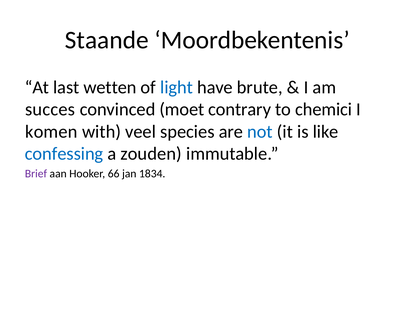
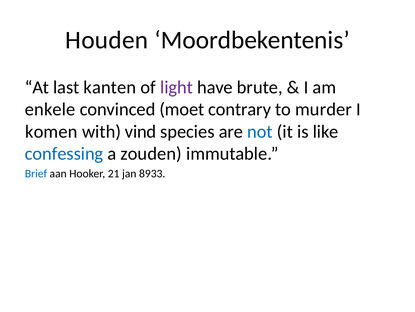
Staande: Staande -> Houden
wetten: wetten -> kanten
light colour: blue -> purple
succes: succes -> enkele
chemici: chemici -> murder
veel: veel -> vind
Brief colour: purple -> blue
66: 66 -> 21
1834: 1834 -> 8933
